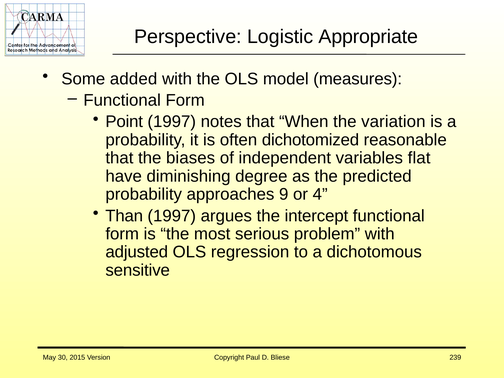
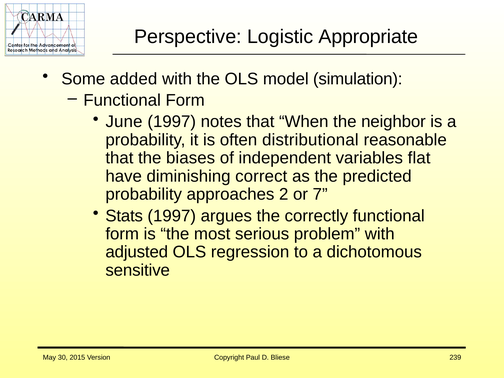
measures: measures -> simulation
Point: Point -> June
variation: variation -> neighbor
dichotomized: dichotomized -> distributional
degree: degree -> correct
9: 9 -> 2
4: 4 -> 7
Than: Than -> Stats
intercept: intercept -> correctly
